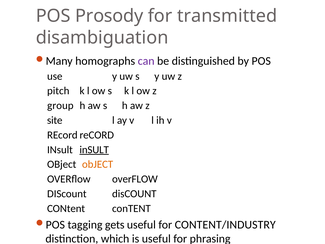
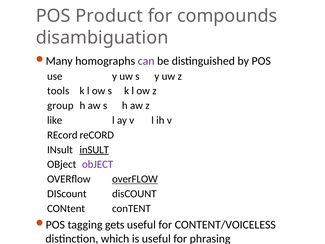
Prosody: Prosody -> Product
transmitted: transmitted -> compounds
pitch: pitch -> tools
site: site -> like
obJECT at (98, 164) colour: orange -> purple
overFLOW at (135, 179) underline: none -> present
CONTENT/INDUSTRY: CONTENT/INDUSTRY -> CONTENT/VOICELESS
